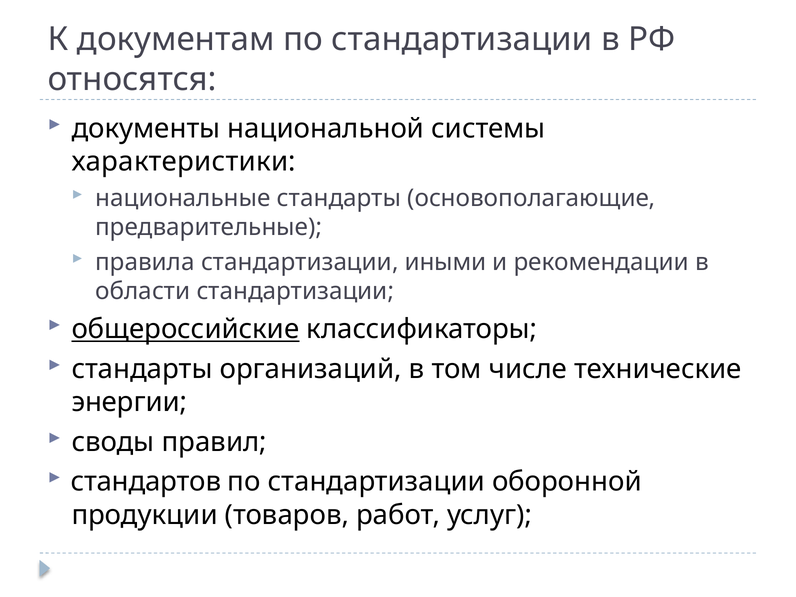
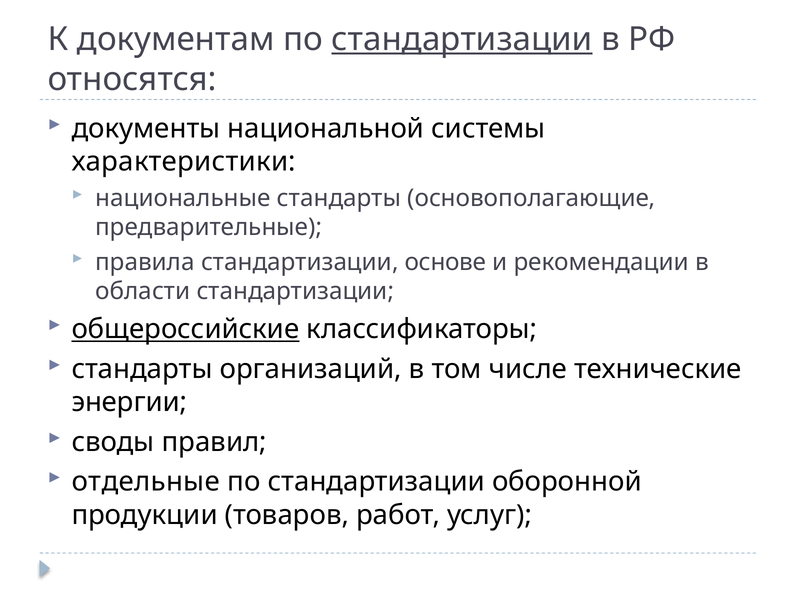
стандартизации at (462, 39) underline: none -> present
иными: иными -> основе
стандартов: стандартов -> отдельные
